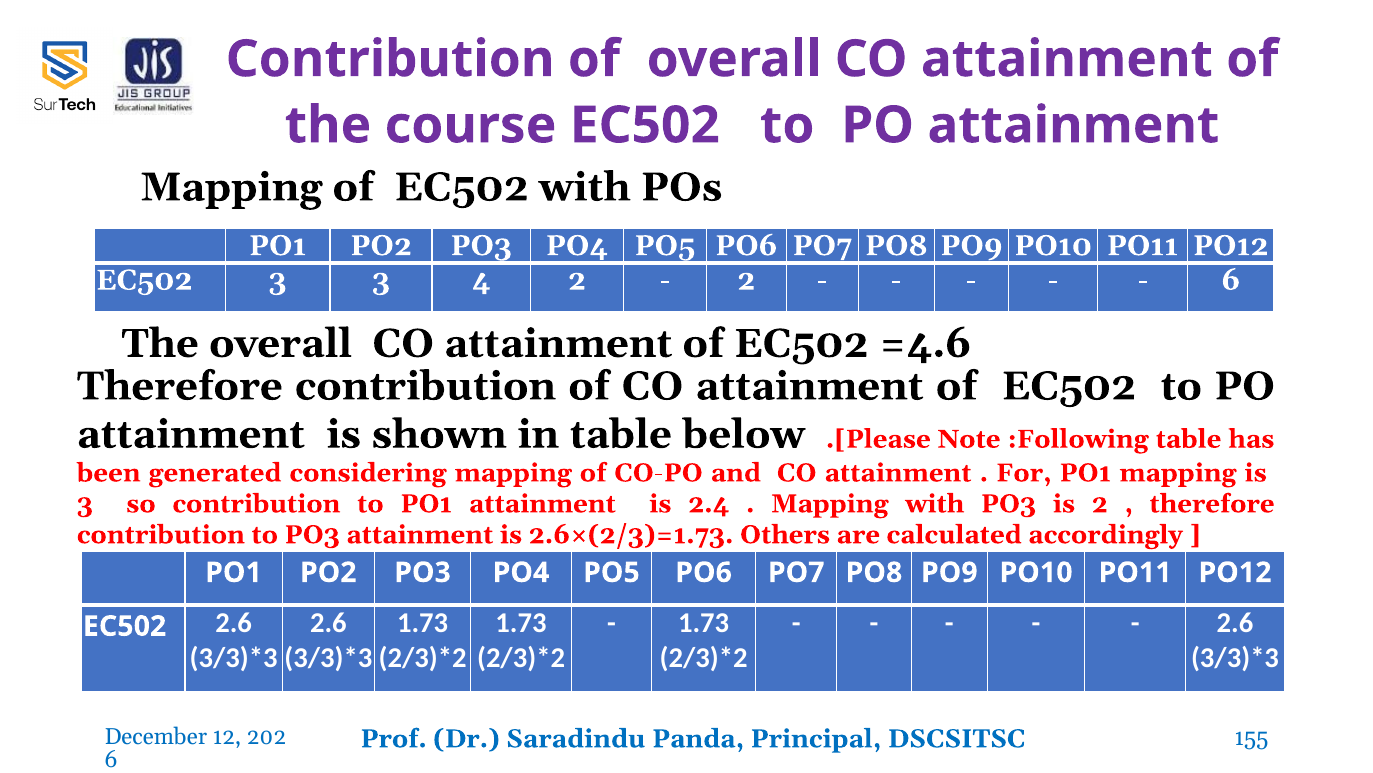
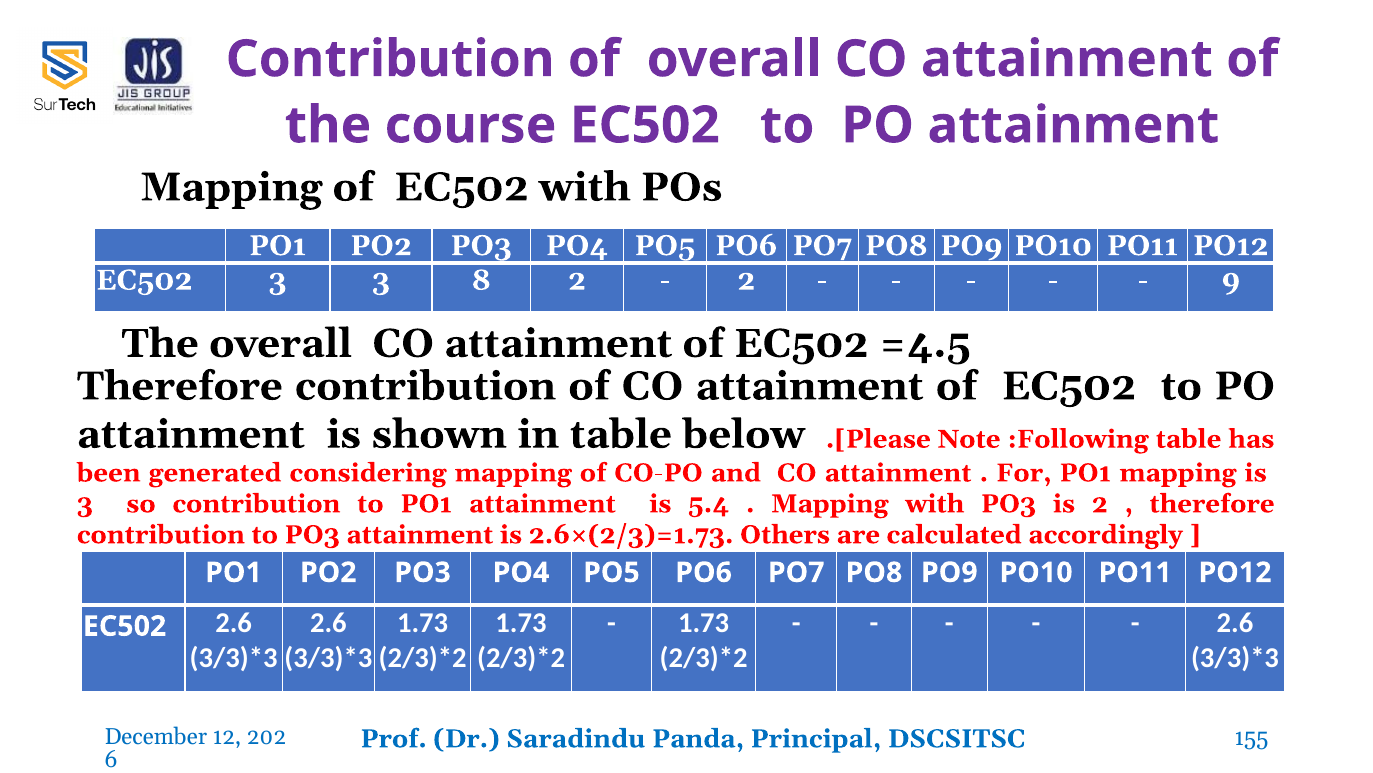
4: 4 -> 8
6 at (1231, 280): 6 -> 9
=4.6: =4.6 -> =4.5
2.4: 2.4 -> 5.4
